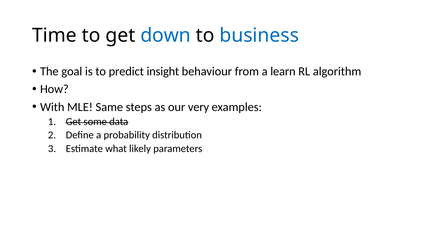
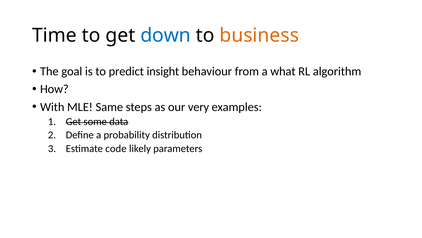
business colour: blue -> orange
learn: learn -> what
what: what -> code
